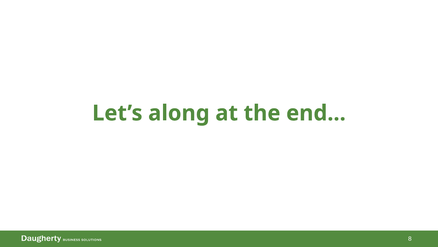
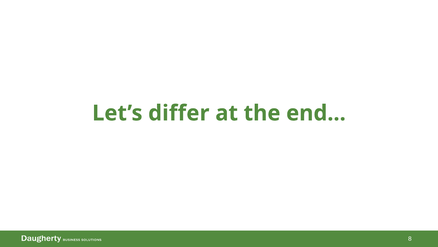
along: along -> differ
